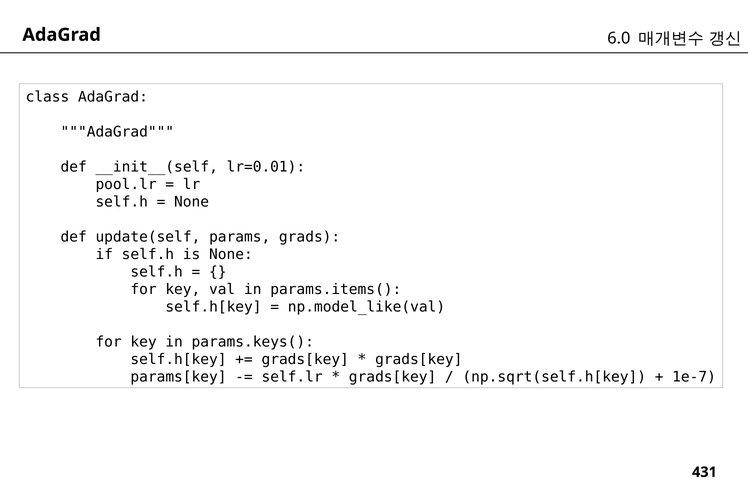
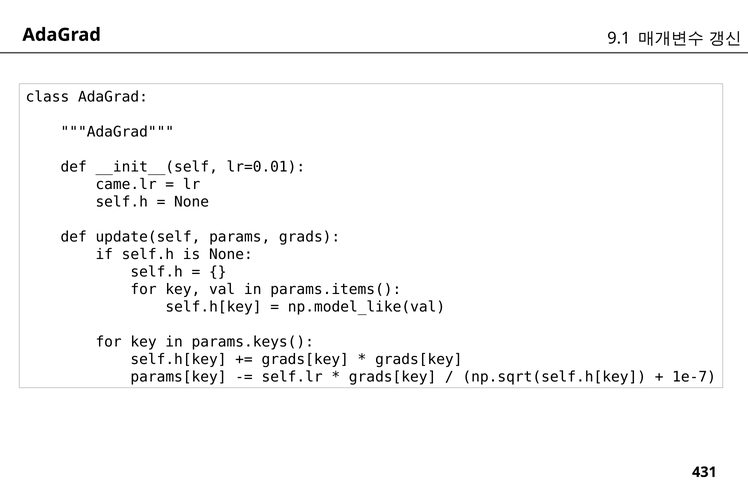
6.0: 6.0 -> 9.1
pool.lr: pool.lr -> came.lr
